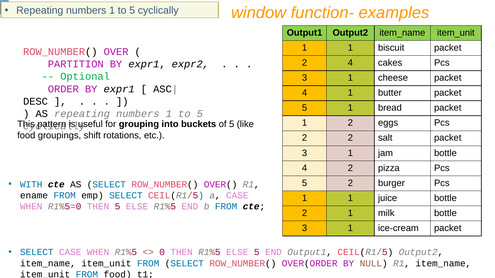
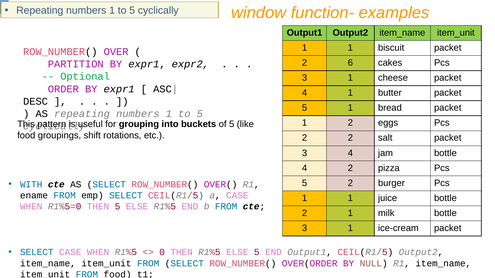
2 4: 4 -> 6
1 at (350, 153): 1 -> 4
